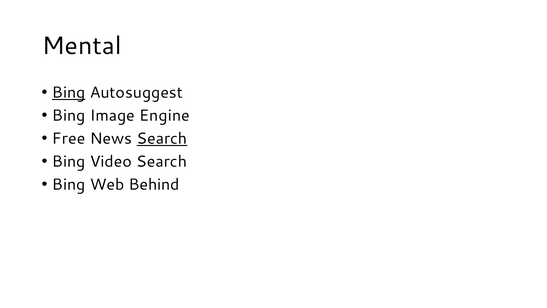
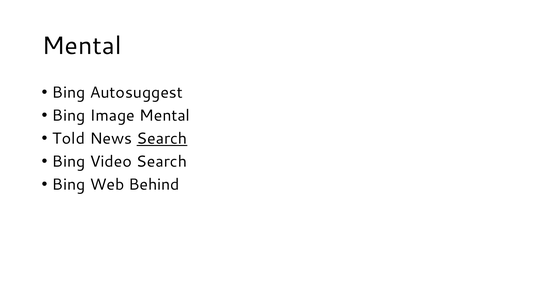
Bing at (69, 92) underline: present -> none
Image Engine: Engine -> Mental
Free: Free -> Told
